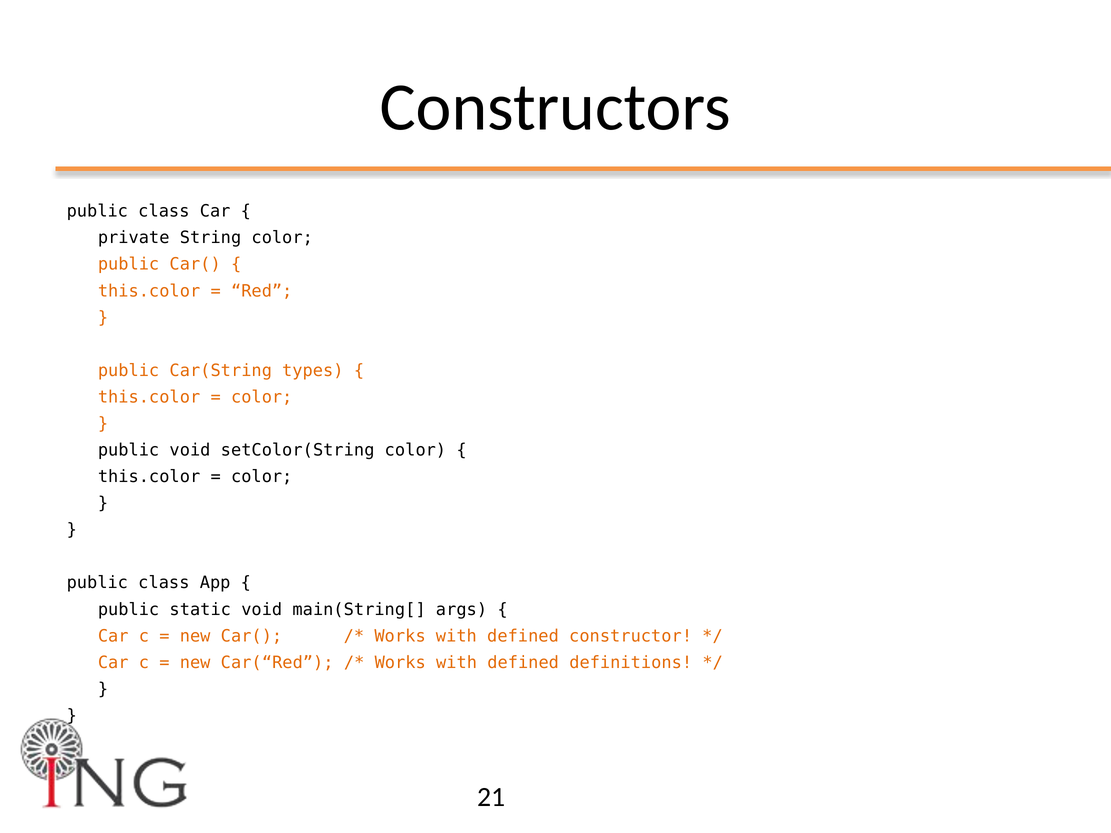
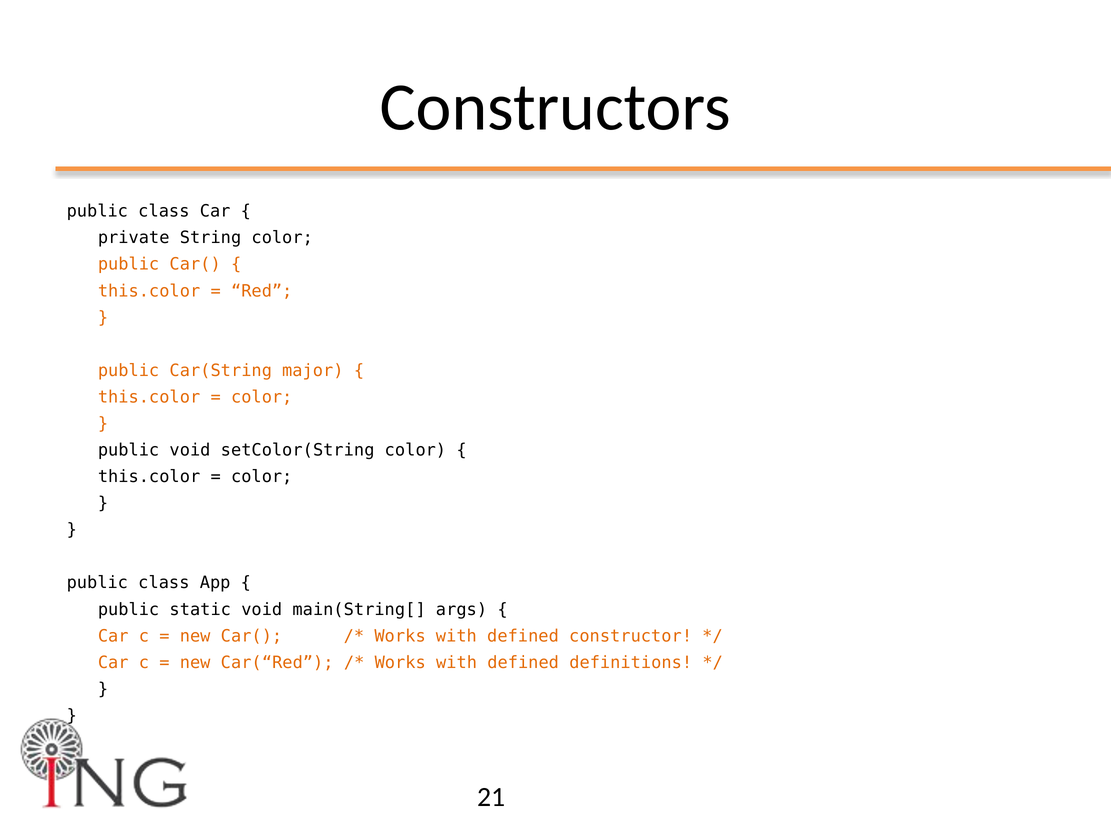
types: types -> major
